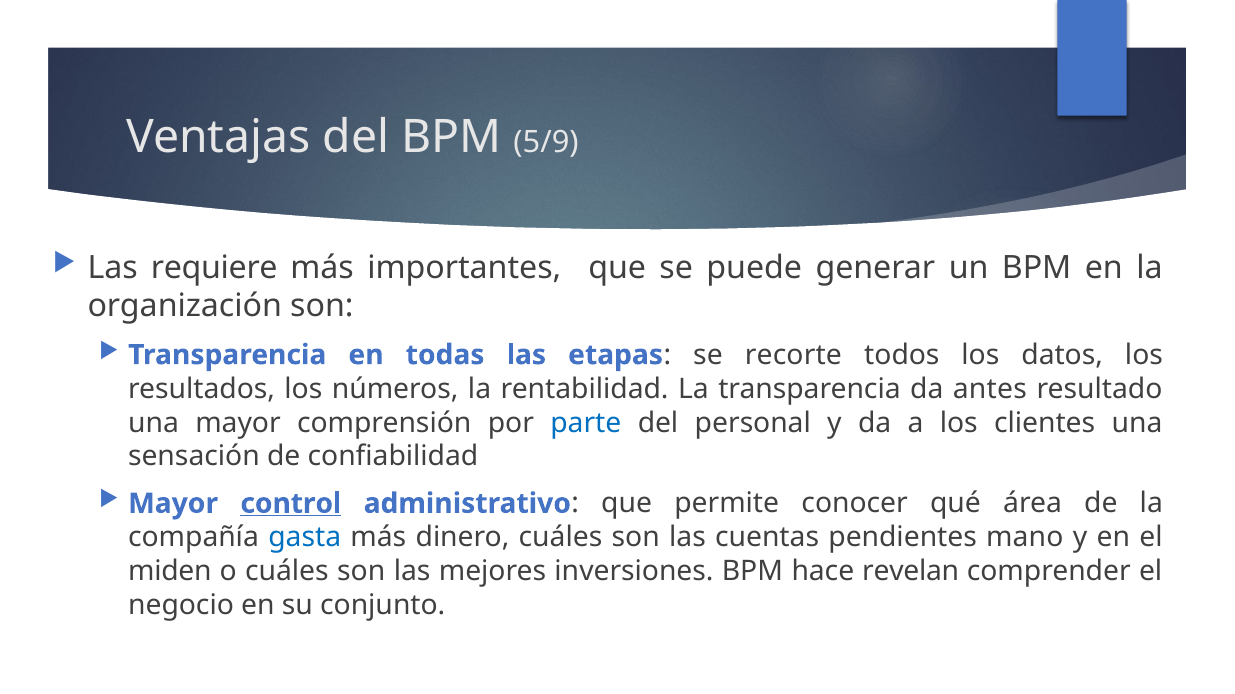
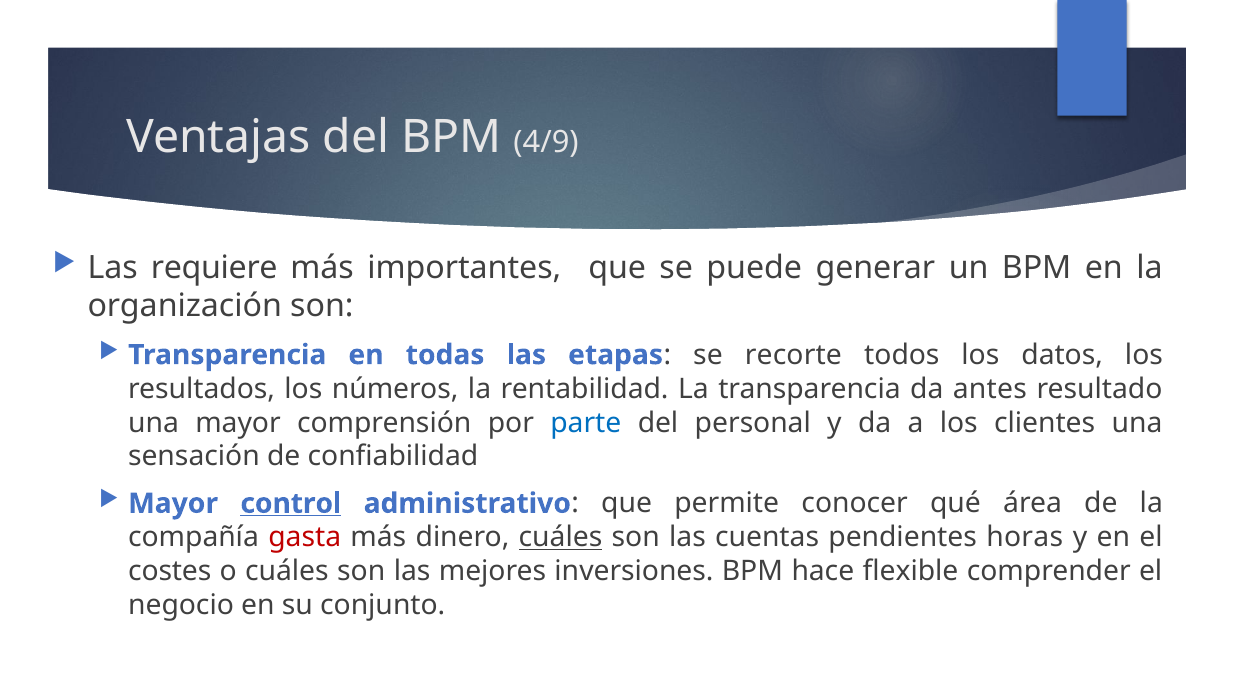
5/9: 5/9 -> 4/9
gasta colour: blue -> red
cuáles at (561, 538) underline: none -> present
mano: mano -> horas
miden: miden -> costes
revelan: revelan -> flexible
